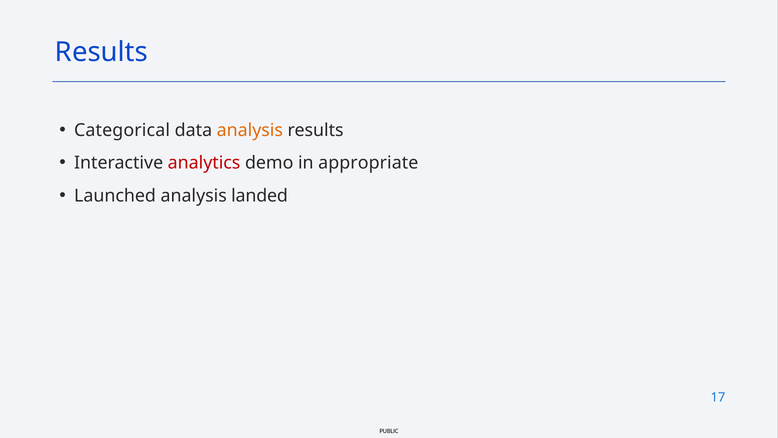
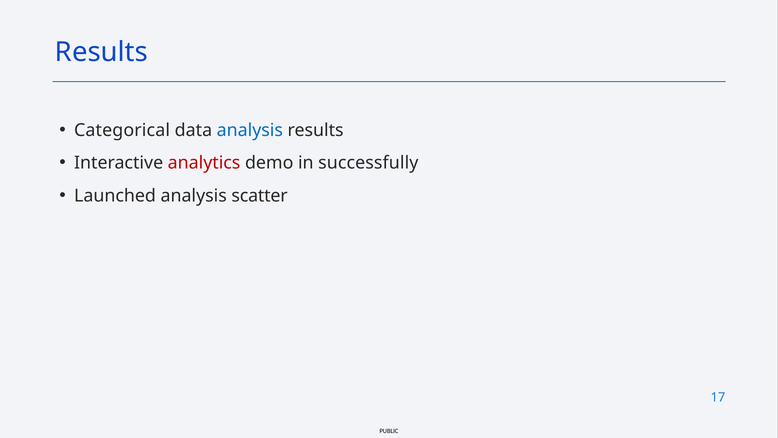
analysis at (250, 130) colour: orange -> blue
appropriate: appropriate -> successfully
landed: landed -> scatter
